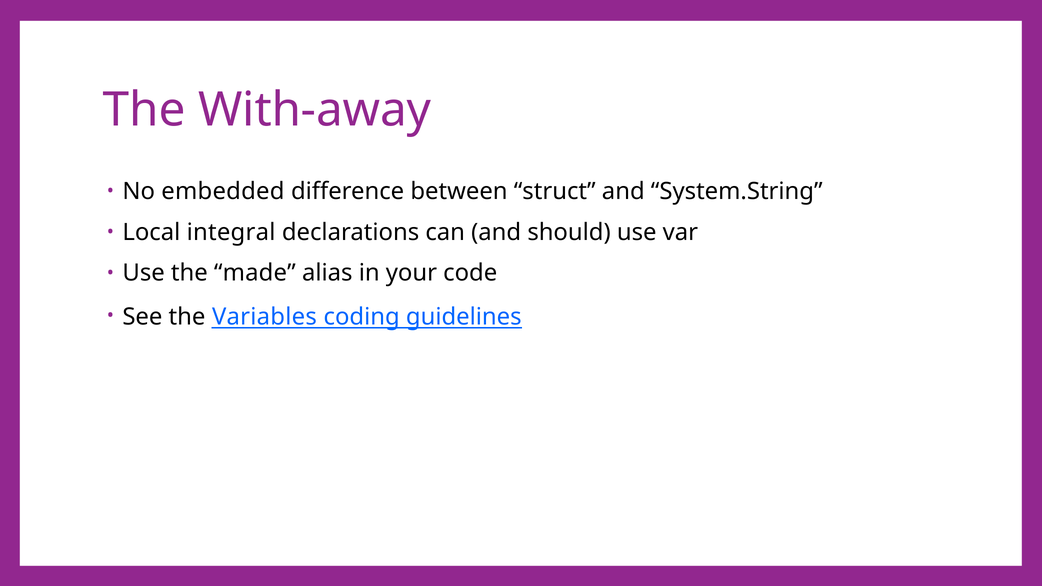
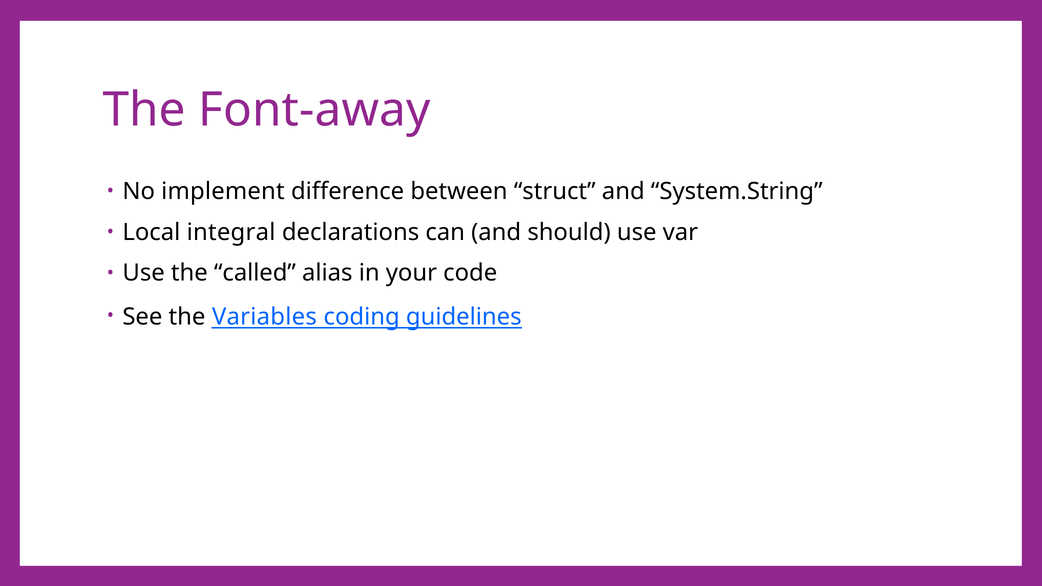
With-away: With-away -> Font-away
embedded: embedded -> implement
made: made -> called
